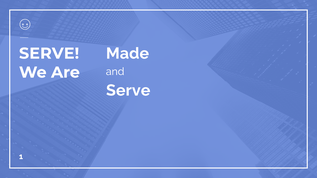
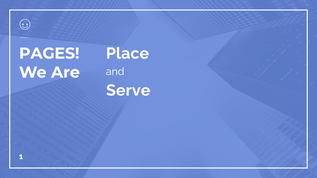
Made: Made -> Place
SERVE at (49, 54): SERVE -> PAGES
